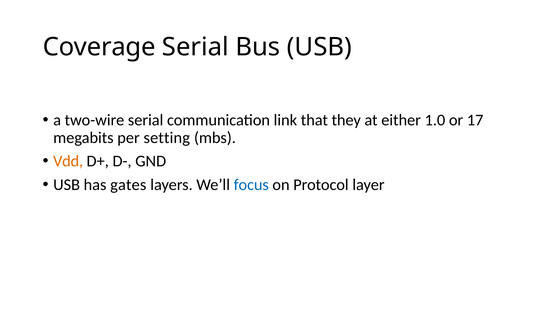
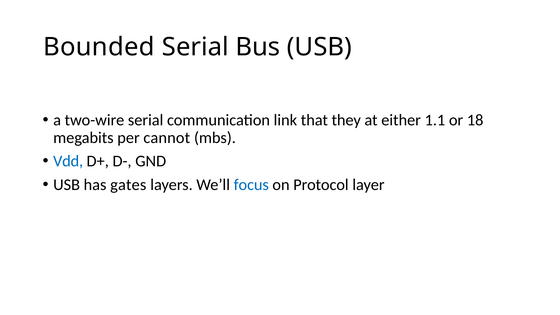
Coverage: Coverage -> Bounded
1.0: 1.0 -> 1.1
17: 17 -> 18
setting: setting -> cannot
Vdd colour: orange -> blue
